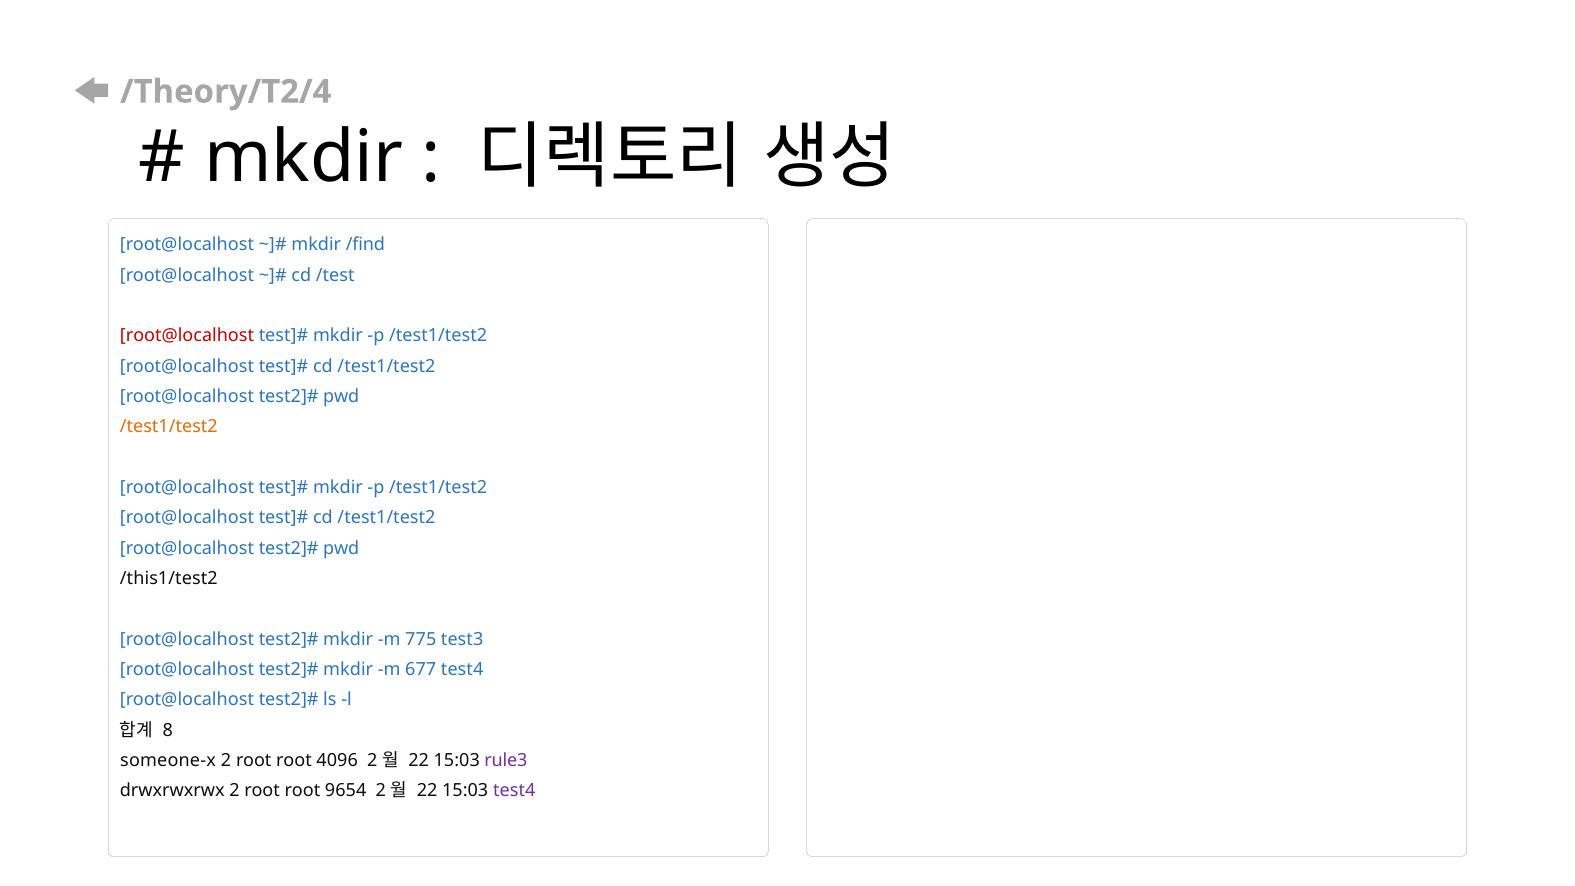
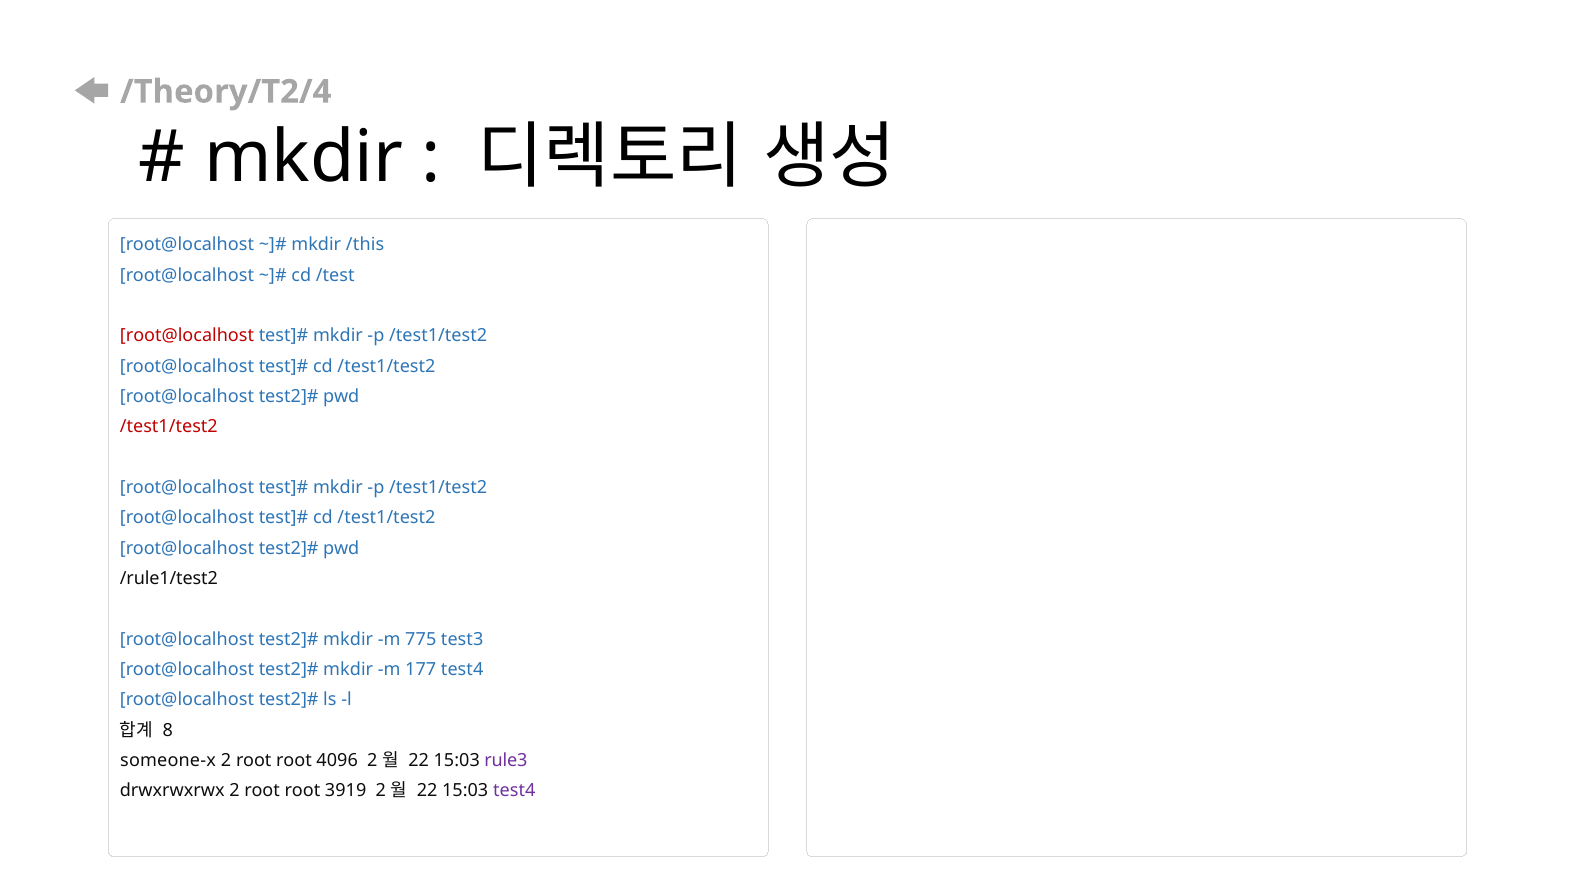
/find: /find -> /this
/test1/test2 at (169, 427) colour: orange -> red
/this1/test2: /this1/test2 -> /rule1/test2
677: 677 -> 177
9654: 9654 -> 3919
